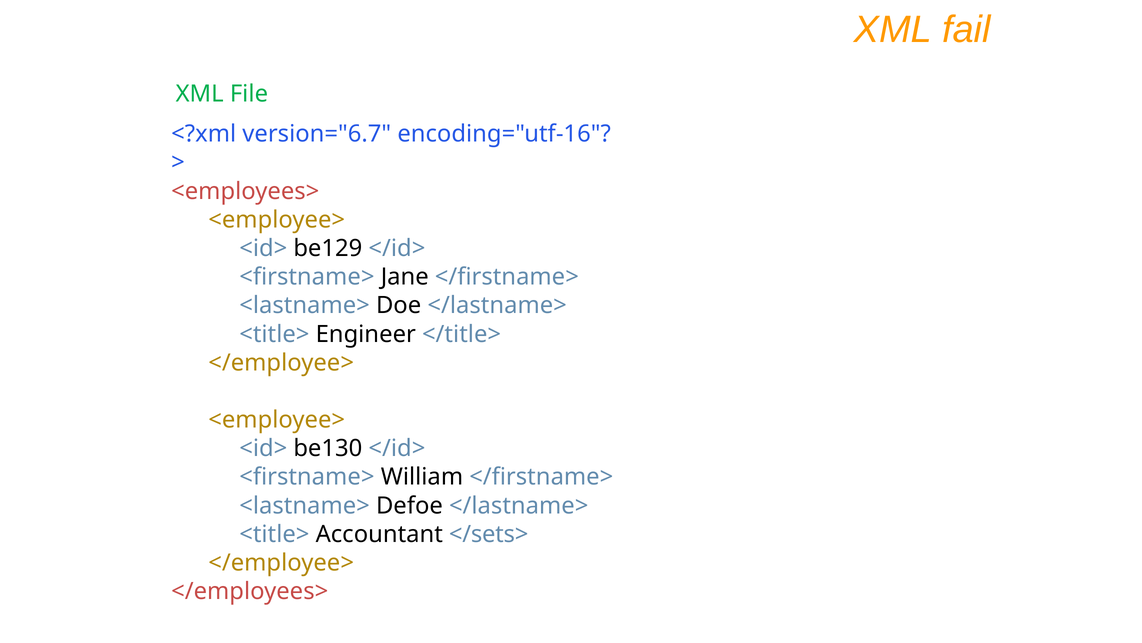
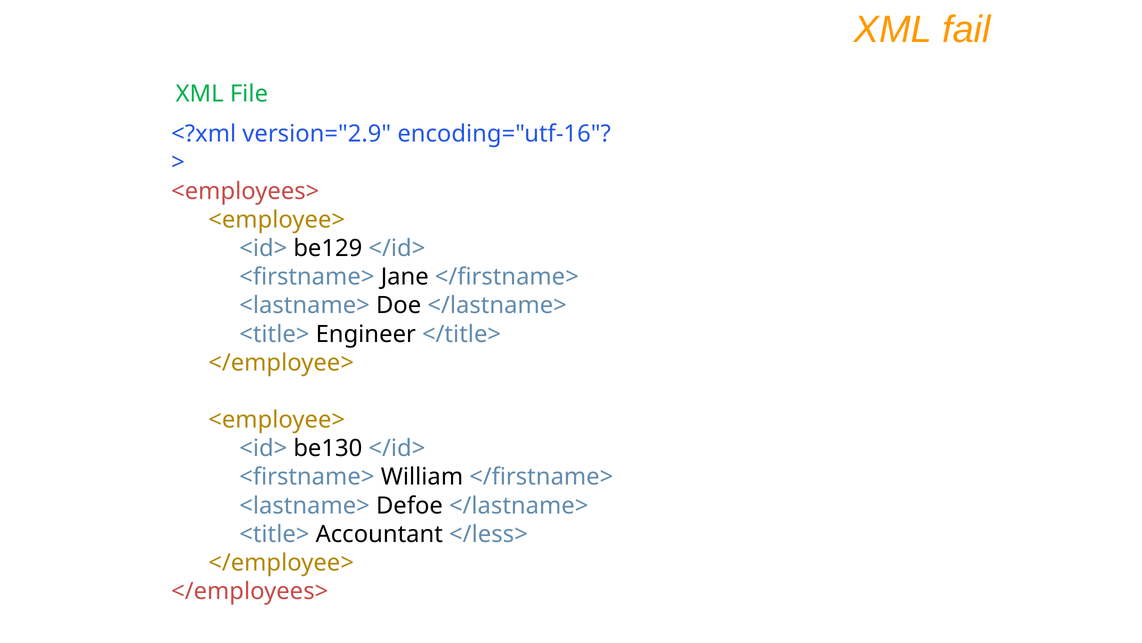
version="6.7: version="6.7 -> version="2.9
</sets>: </sets> -> </less>
